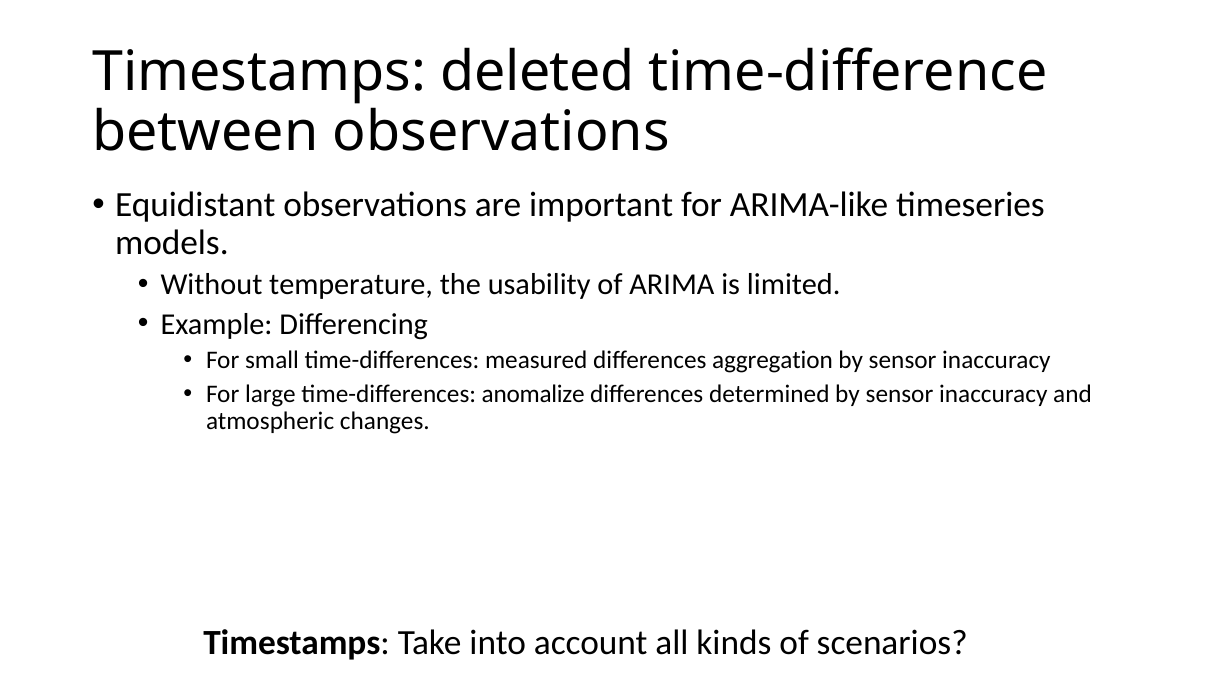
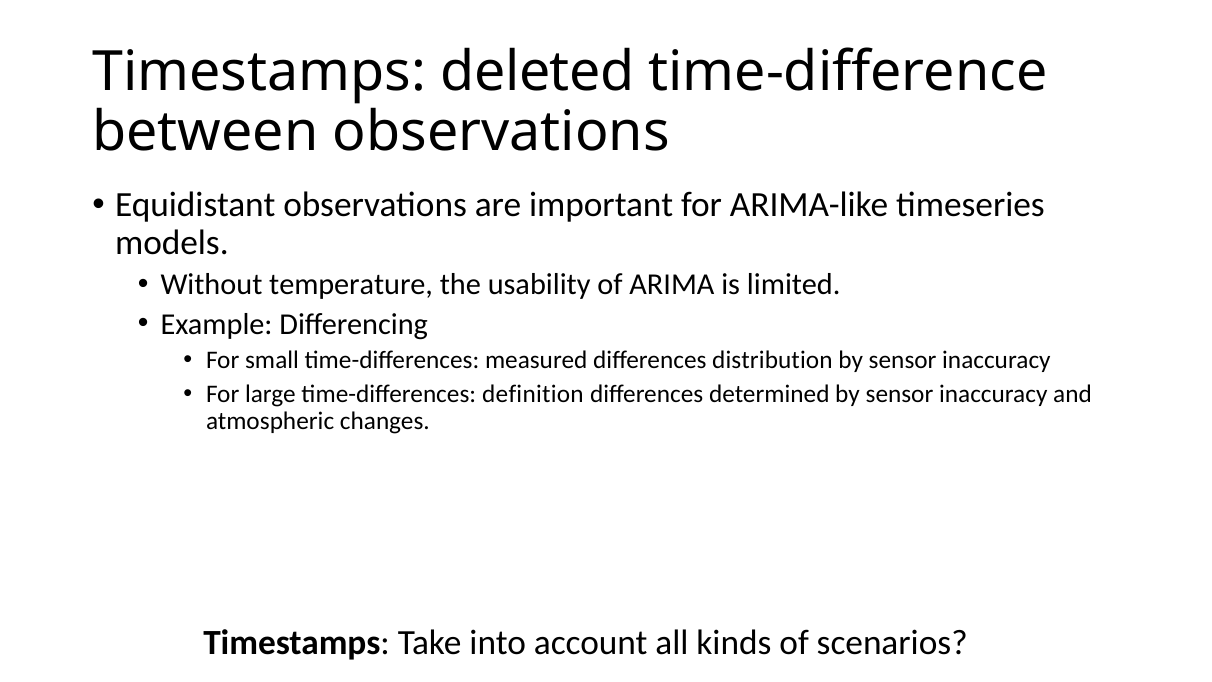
aggregation: aggregation -> distribution
anomalize: anomalize -> definition
